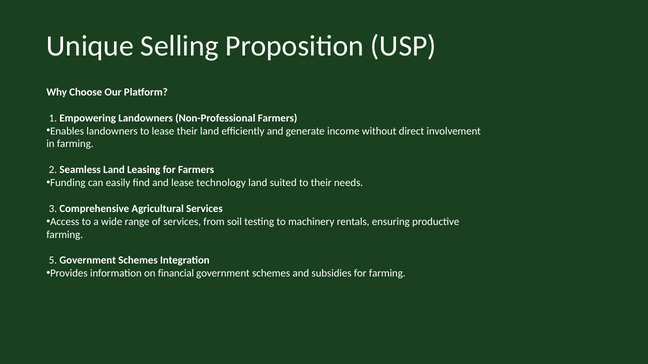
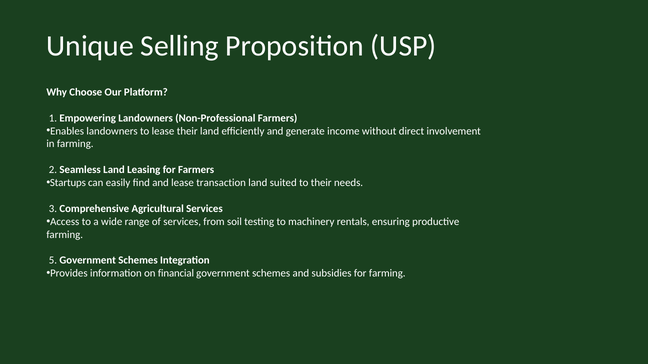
Funding: Funding -> Startups
technology: technology -> transaction
